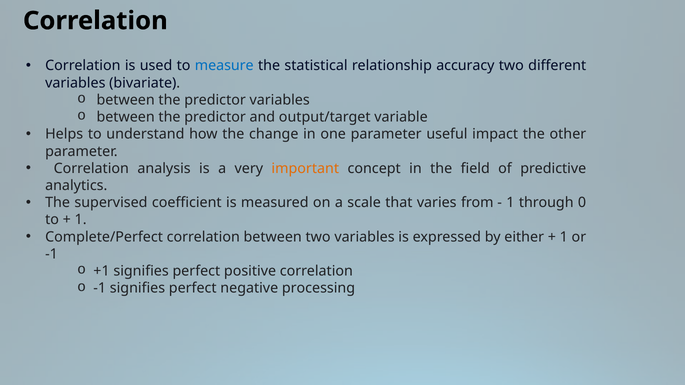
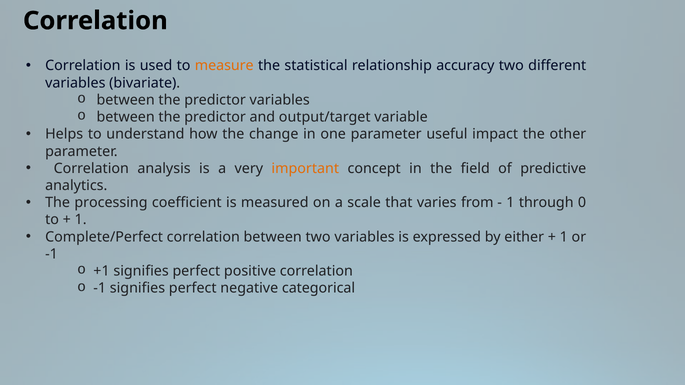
measure colour: blue -> orange
supervised: supervised -> processing
processing: processing -> categorical
